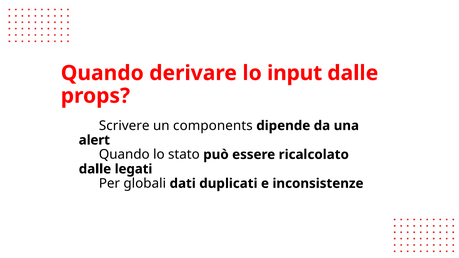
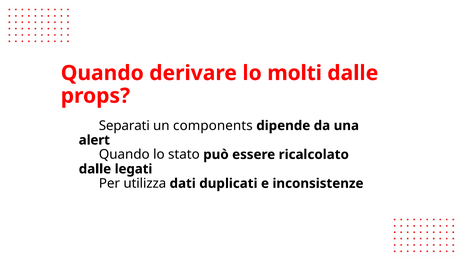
input: input -> molti
Scrivere: Scrivere -> Separati
globali: globali -> utilizza
